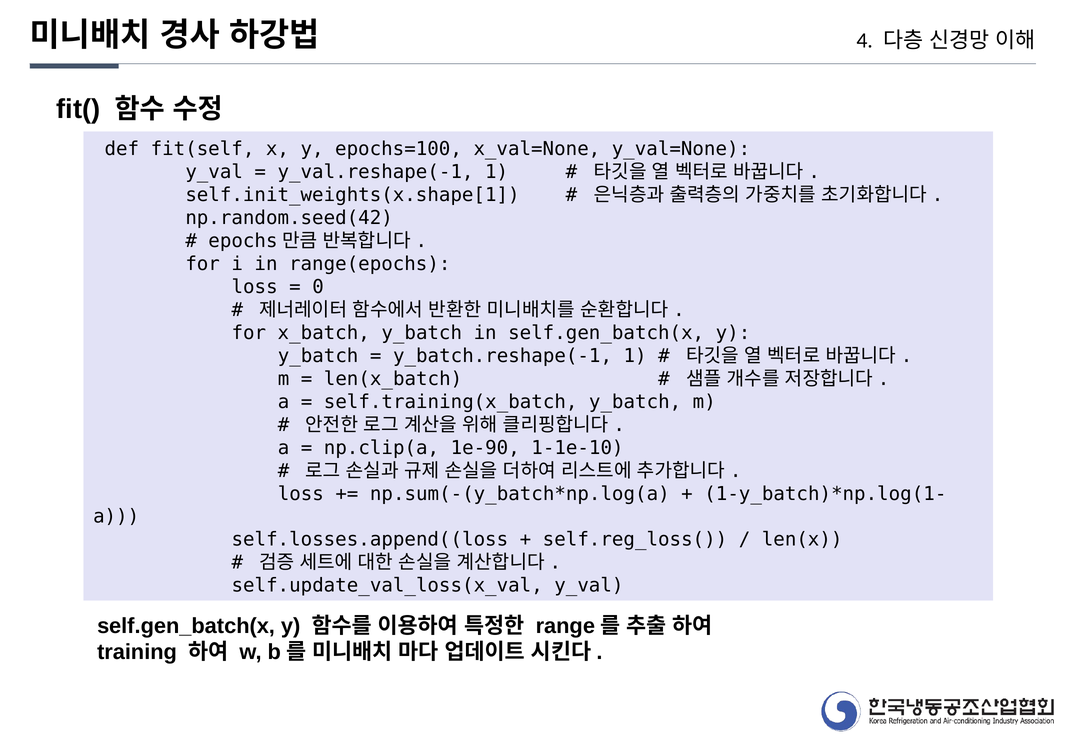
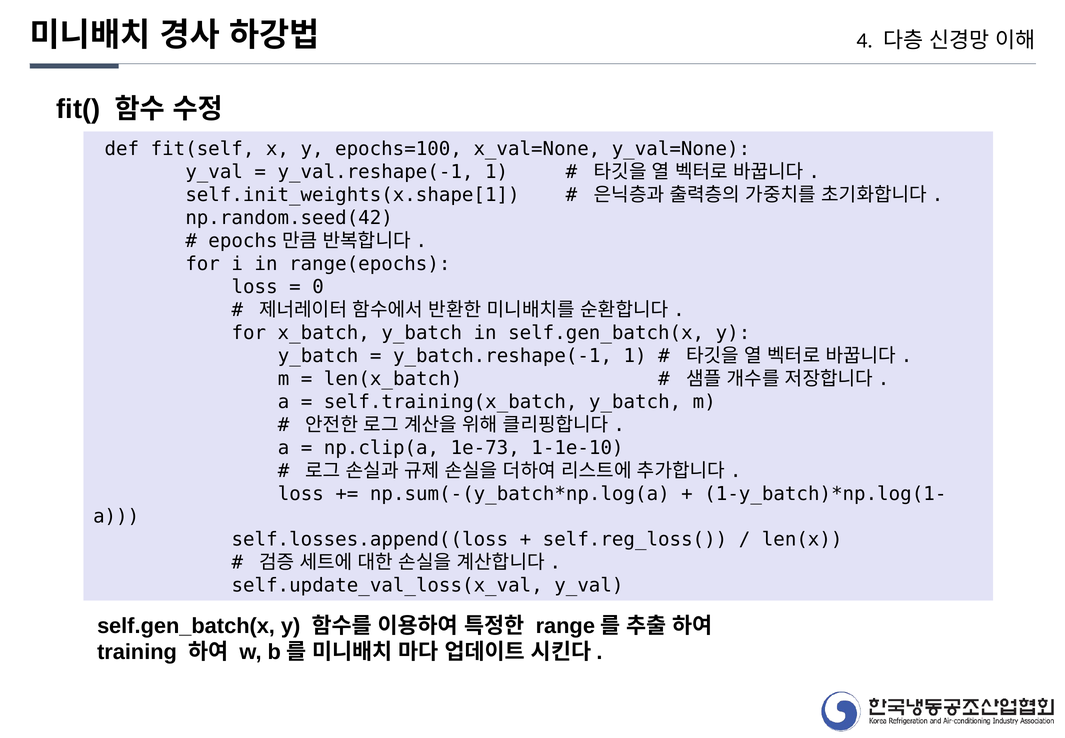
1e-90: 1e-90 -> 1e-73
